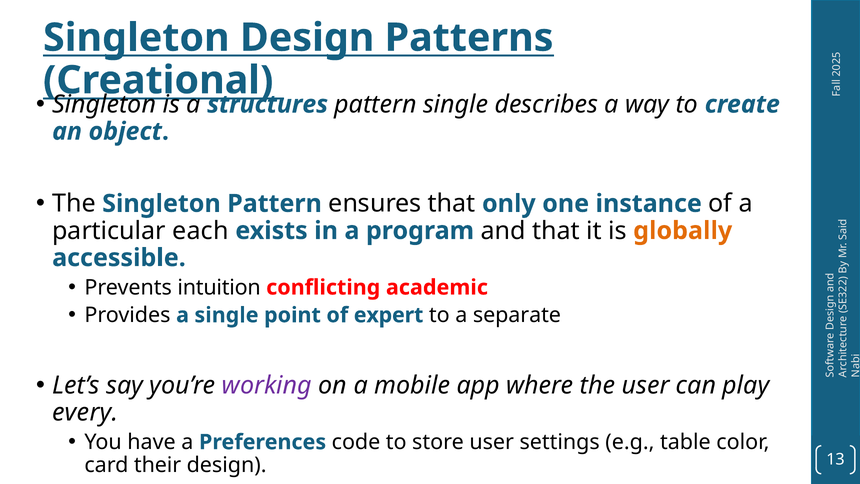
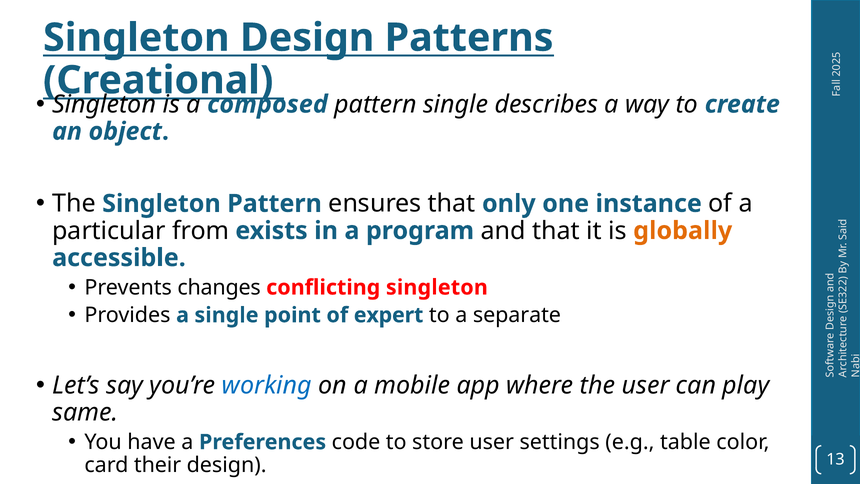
structures: structures -> composed
each: each -> from
intuition: intuition -> changes
conflicting academic: academic -> singleton
working colour: purple -> blue
every: every -> same
